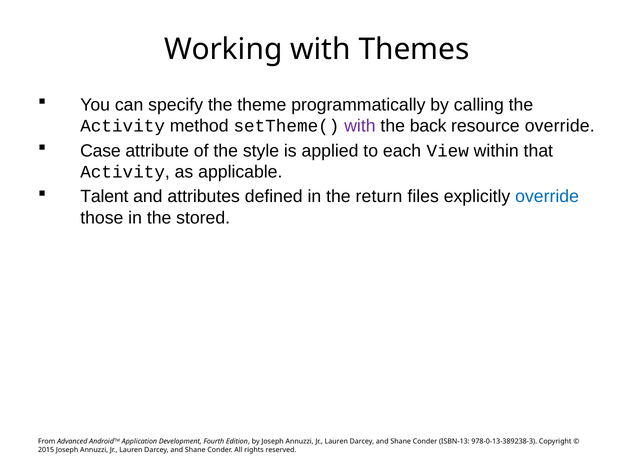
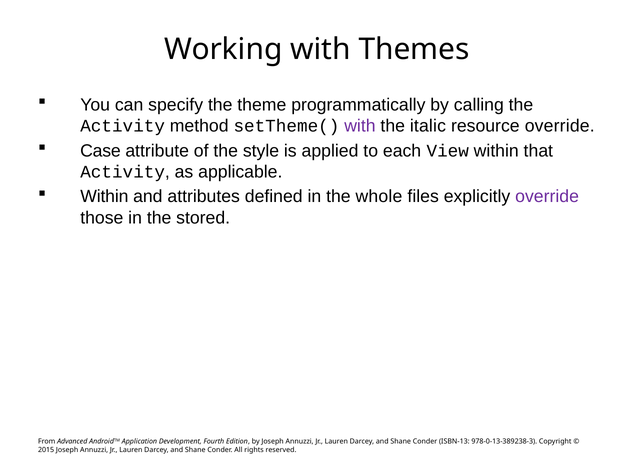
back: back -> italic
Talent at (104, 196): Talent -> Within
return: return -> whole
override at (547, 196) colour: blue -> purple
